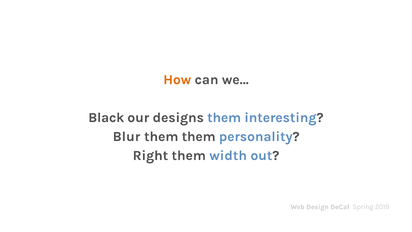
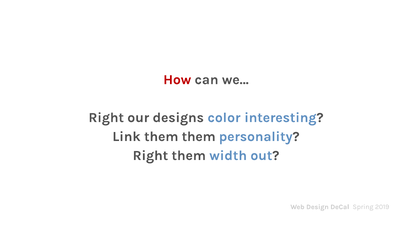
How colour: orange -> red
Black at (106, 117): Black -> Right
designs them: them -> color
Blur: Blur -> Link
